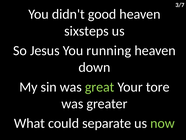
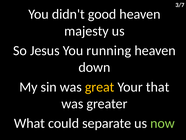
sixsteps: sixsteps -> majesty
great colour: light green -> yellow
tore: tore -> that
